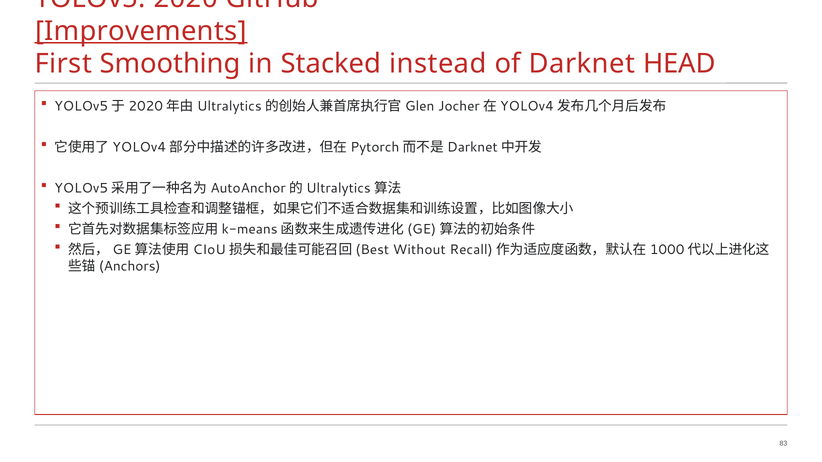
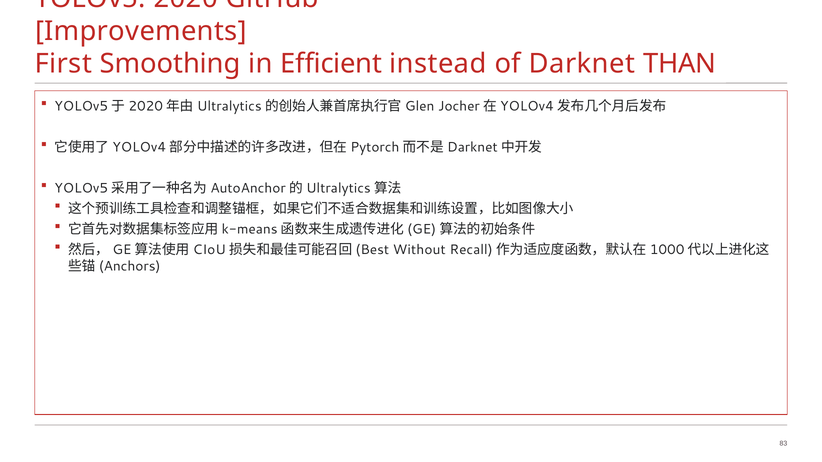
Improvements underline: present -> none
Stacked: Stacked -> Efficient
HEAD: HEAD -> THAN
